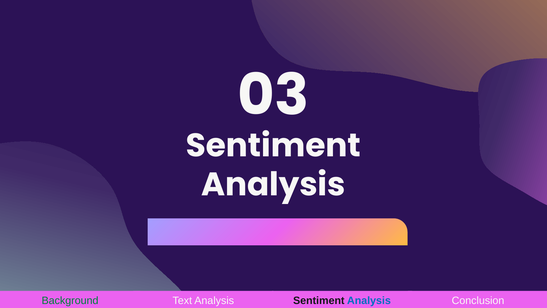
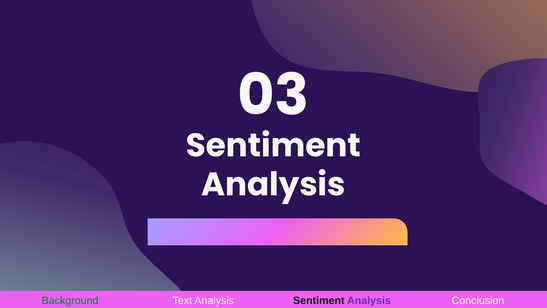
Analysis at (369, 300) colour: blue -> purple
